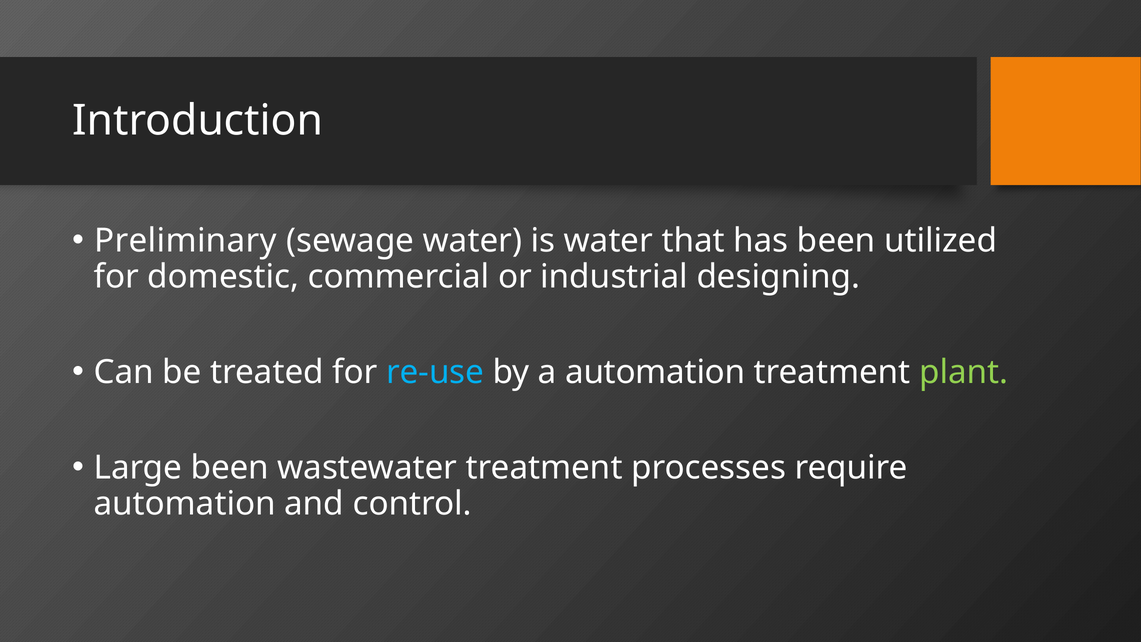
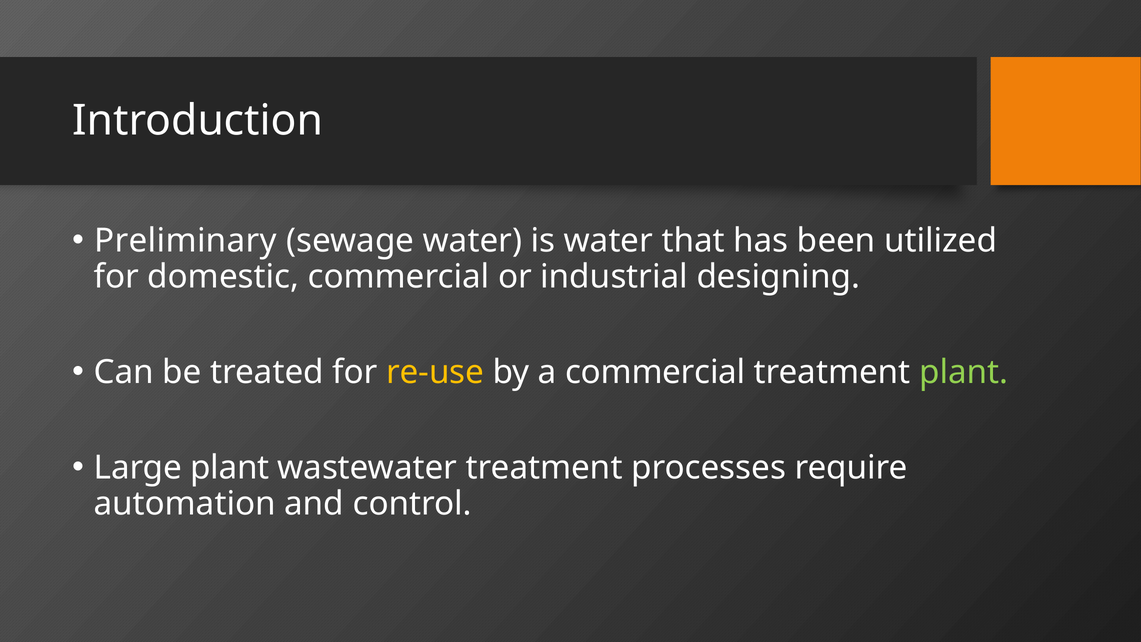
re-use colour: light blue -> yellow
a automation: automation -> commercial
Large been: been -> plant
